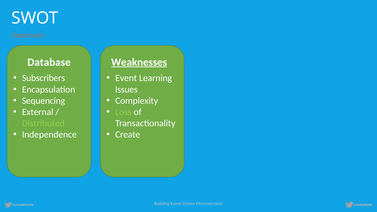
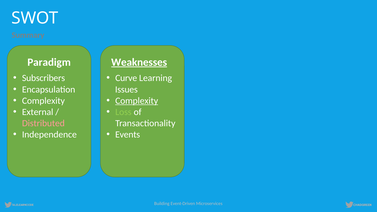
Database: Database -> Paradigm
Event: Event -> Curve
Sequencing at (43, 101): Sequencing -> Complexity
Complexity at (137, 101) underline: none -> present
Distributed colour: light green -> pink
Create: Create -> Events
